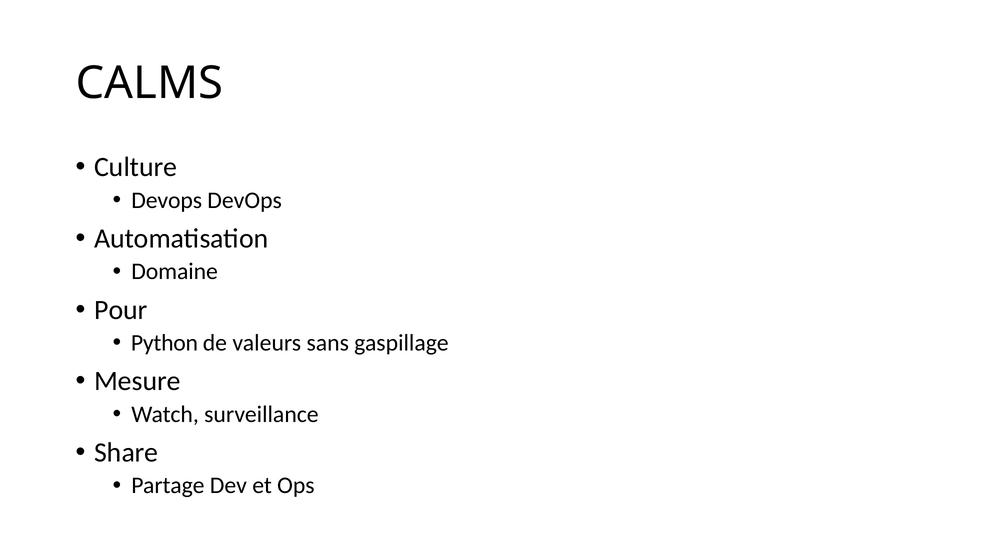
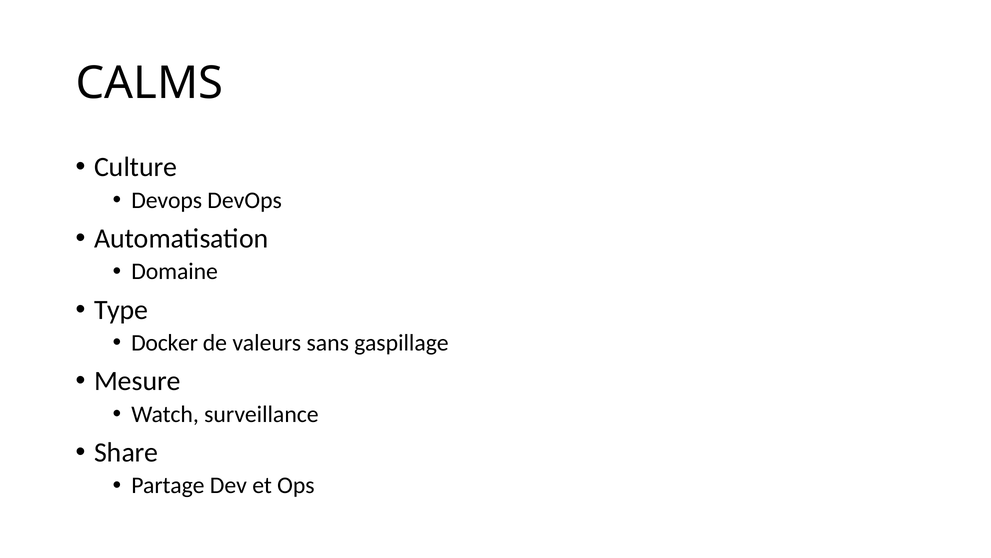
Pour: Pour -> Type
Python: Python -> Docker
